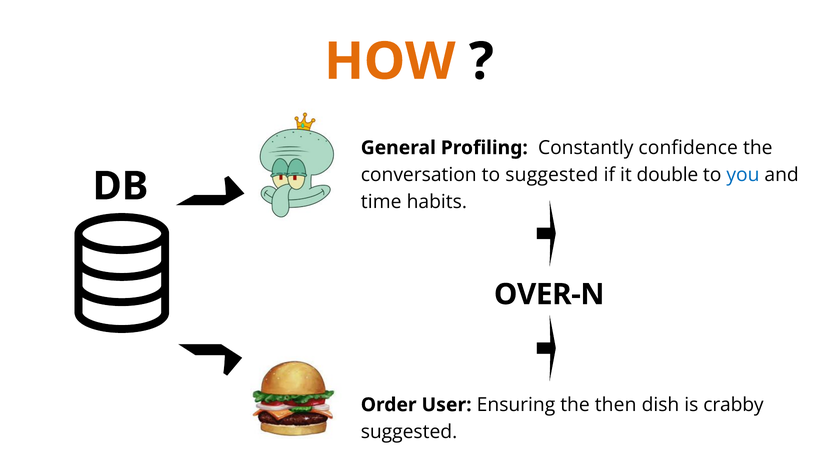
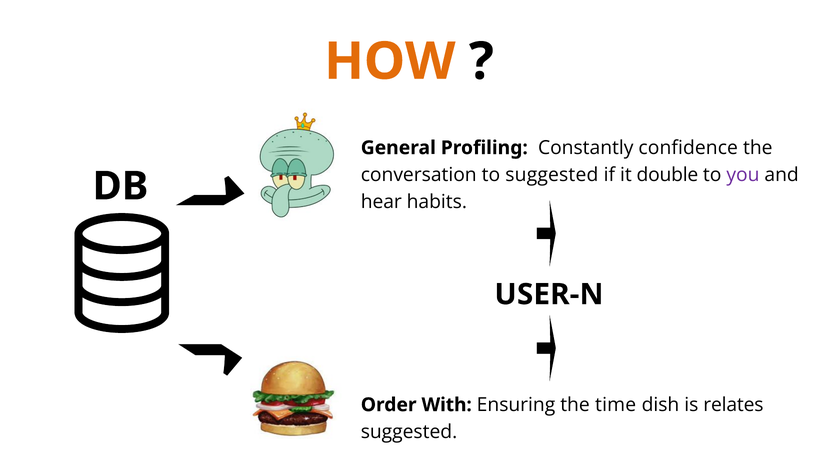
you colour: blue -> purple
time: time -> hear
OVER-N: OVER-N -> USER-N
User: User -> With
then: then -> time
crabby: crabby -> relates
